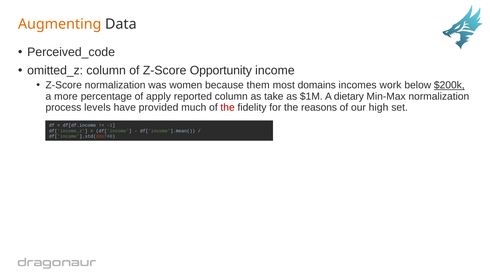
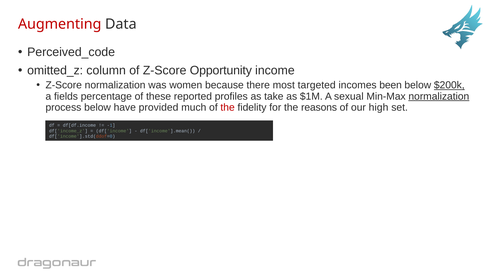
Augmenting colour: orange -> red
them: them -> there
domains: domains -> targeted
work: work -> been
more: more -> fields
apply: apply -> these
reported column: column -> profiles
dietary: dietary -> sexual
normalization at (439, 96) underline: none -> present
process levels: levels -> below
